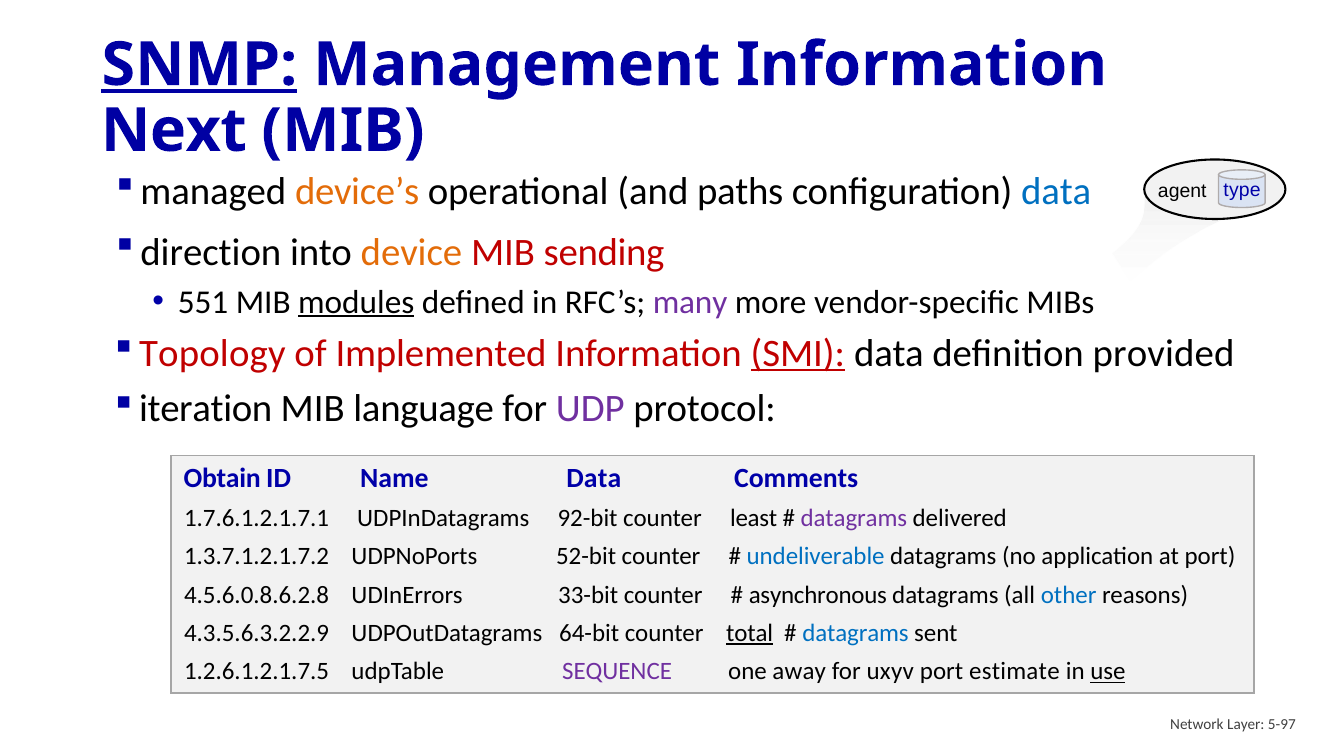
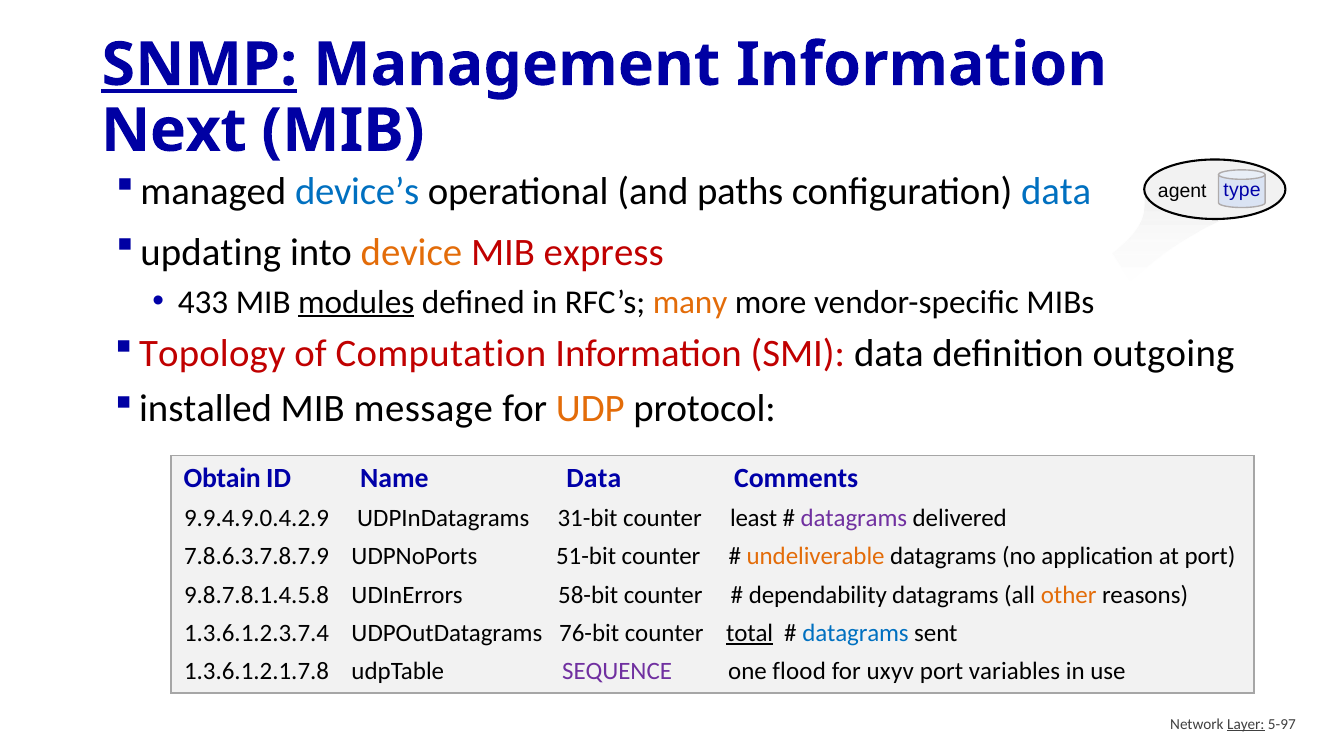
device’s colour: orange -> blue
direction: direction -> updating
sending: sending -> express
551: 551 -> 433
many colour: purple -> orange
Implemented: Implemented -> Computation
SMI underline: present -> none
provided: provided -> outgoing
iteration: iteration -> installed
language: language -> message
UDP colour: purple -> orange
1.7.6.1.2.1.7.1: 1.7.6.1.2.1.7.1 -> 9.9.4.9.0.4.2.9
92-bit: 92-bit -> 31-bit
1.3.7.1.2.1.7.2: 1.3.7.1.2.1.7.2 -> 7.8.6.3.7.8.7.9
52-bit: 52-bit -> 51-bit
undeliverable colour: blue -> orange
4.5.6.0.8.6.2.8: 4.5.6.0.8.6.2.8 -> 9.8.7.8.1.4.5.8
33-bit: 33-bit -> 58-bit
asynchronous: asynchronous -> dependability
other colour: blue -> orange
4.3.5.6.3.2.2.9: 4.3.5.6.3.2.2.9 -> 1.3.6.1.2.3.7.4
64-bit: 64-bit -> 76-bit
1.2.6.1.2.1.7.5: 1.2.6.1.2.1.7.5 -> 1.3.6.1.2.1.7.8
away: away -> flood
estimate: estimate -> variables
use underline: present -> none
Layer underline: none -> present
